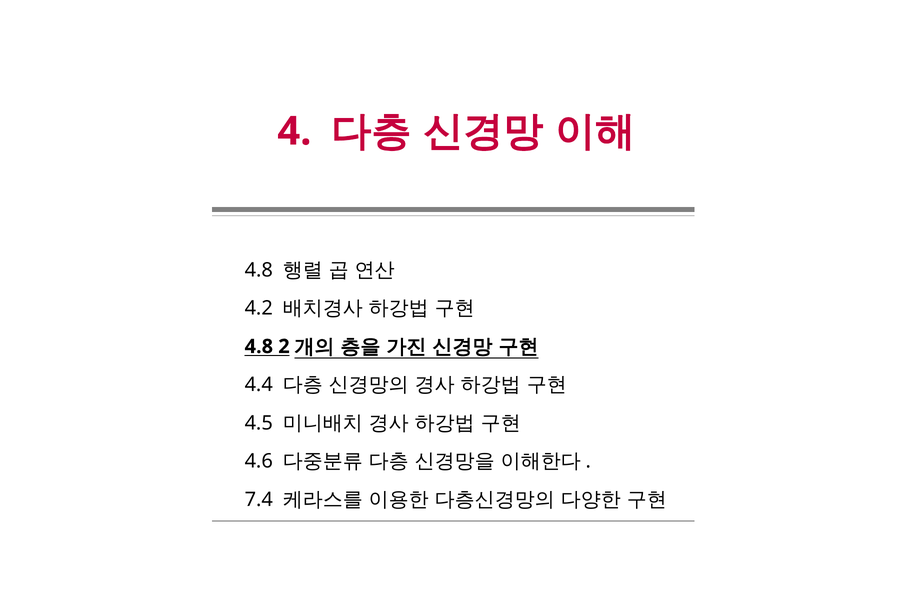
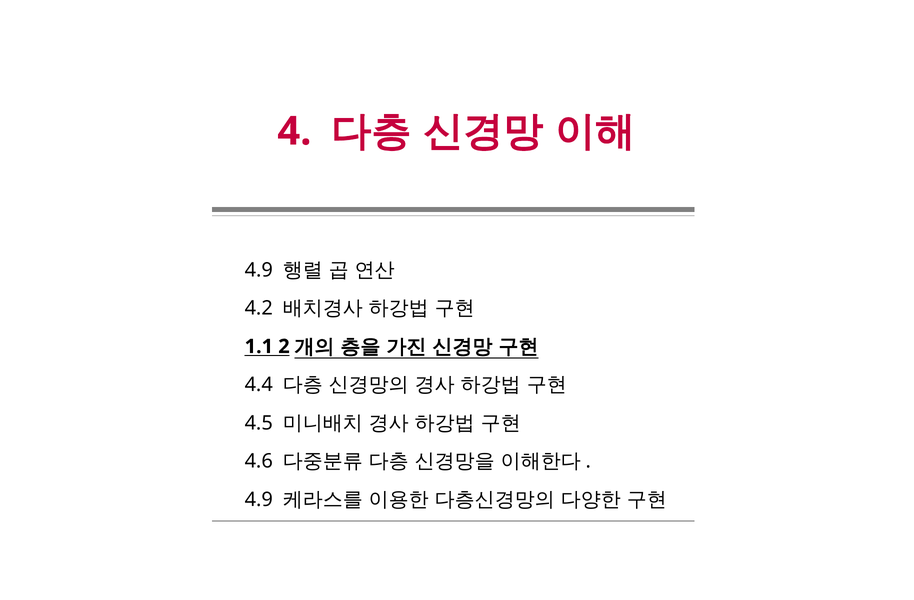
4.8 at (259, 270): 4.8 -> 4.9
4.8 at (259, 347): 4.8 -> 1.1
7.4 at (259, 500): 7.4 -> 4.9
